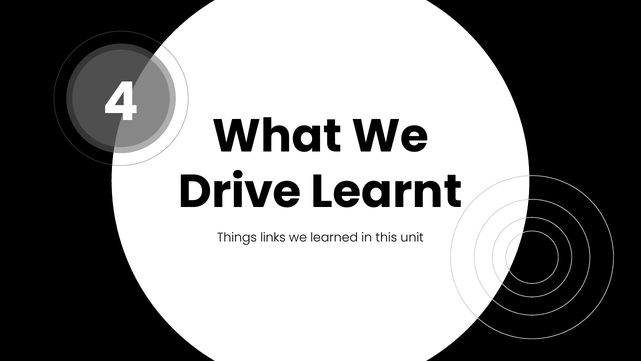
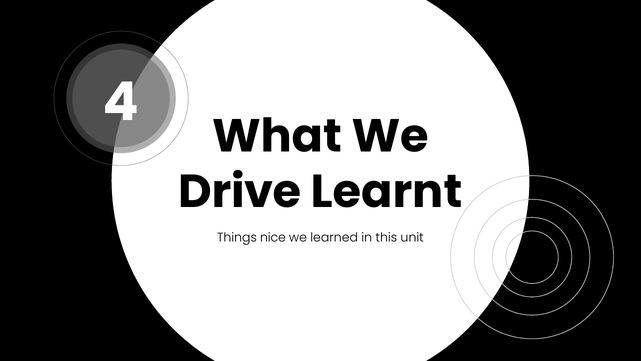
links: links -> nice
